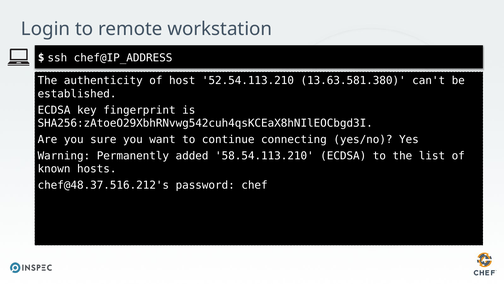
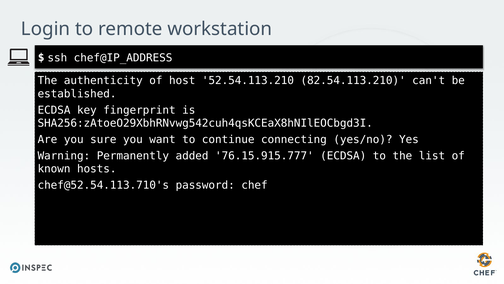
13.63.581.380: 13.63.581.380 -> 82.54.113.210
58.54.113.210: 58.54.113.210 -> 76.15.915.777
chef@48.37.516.212's: chef@48.37.516.212's -> chef@52.54.113.710's
